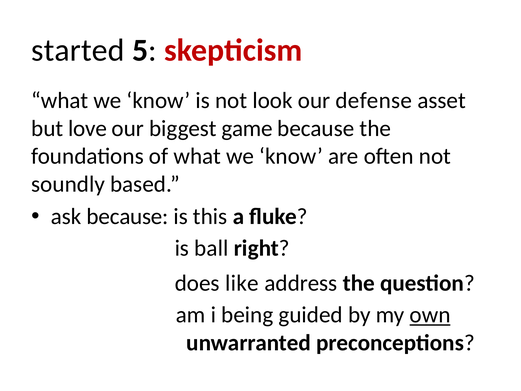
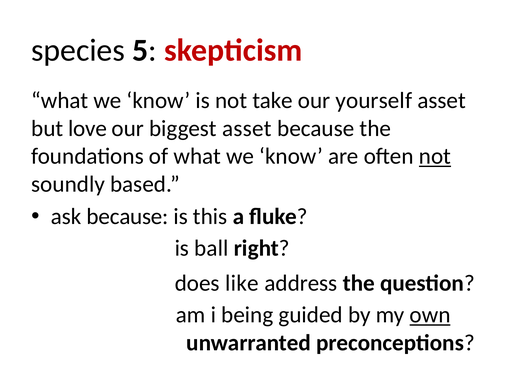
started: started -> species
look: look -> take
defense: defense -> yourself
biggest game: game -> asset
not at (435, 156) underline: none -> present
